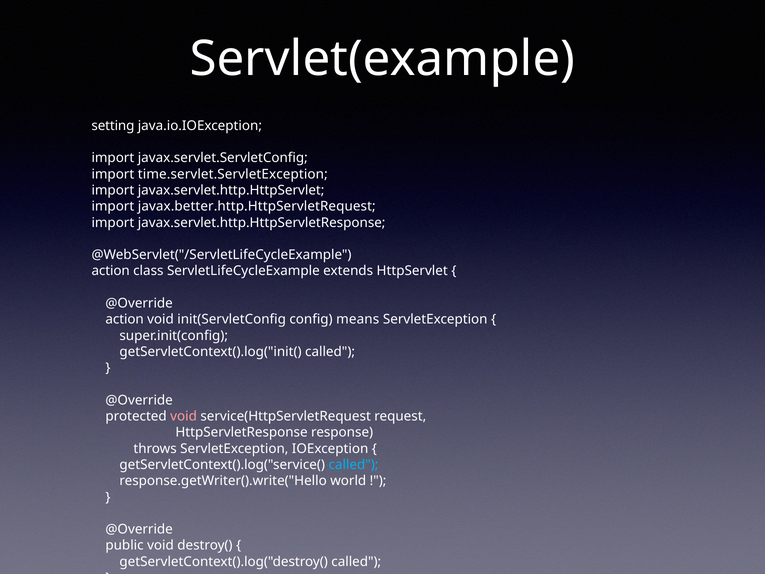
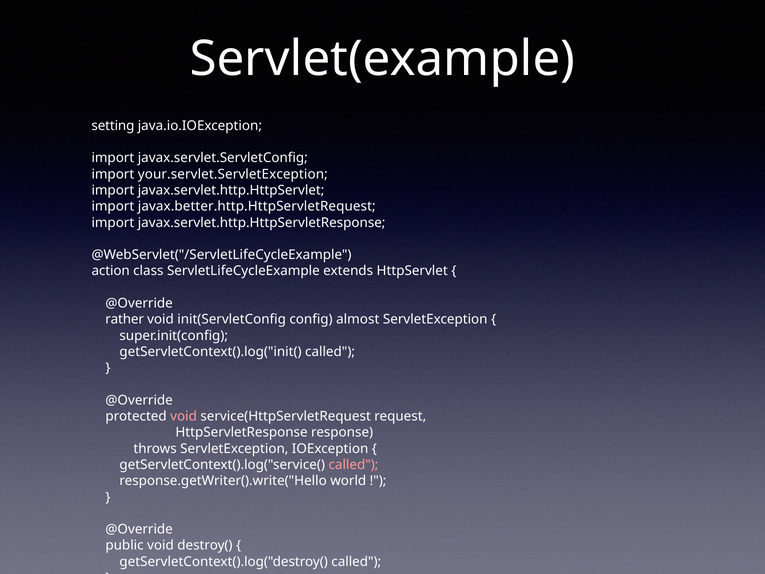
time.servlet.ServletException: time.servlet.ServletException -> your.servlet.ServletException
action at (125, 319): action -> rather
means: means -> almost
called at (353, 465) colour: light blue -> pink
